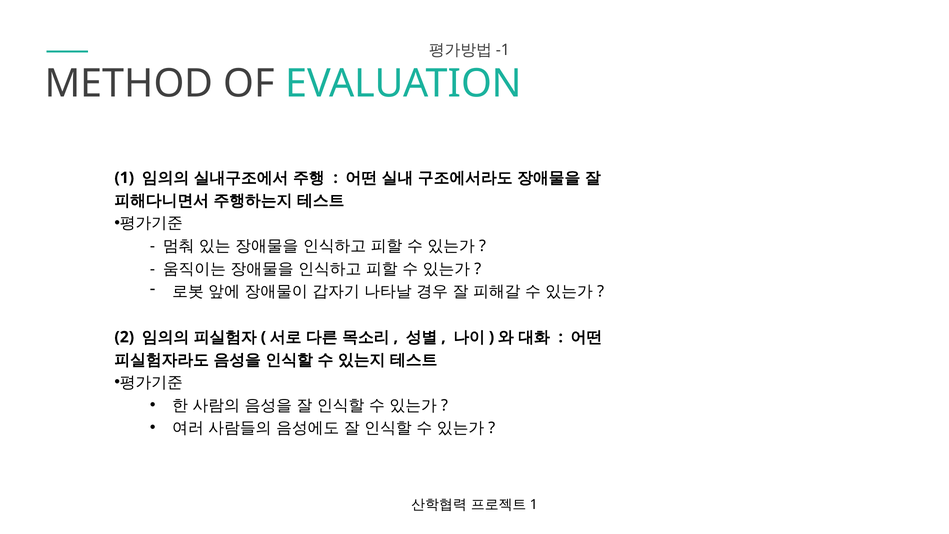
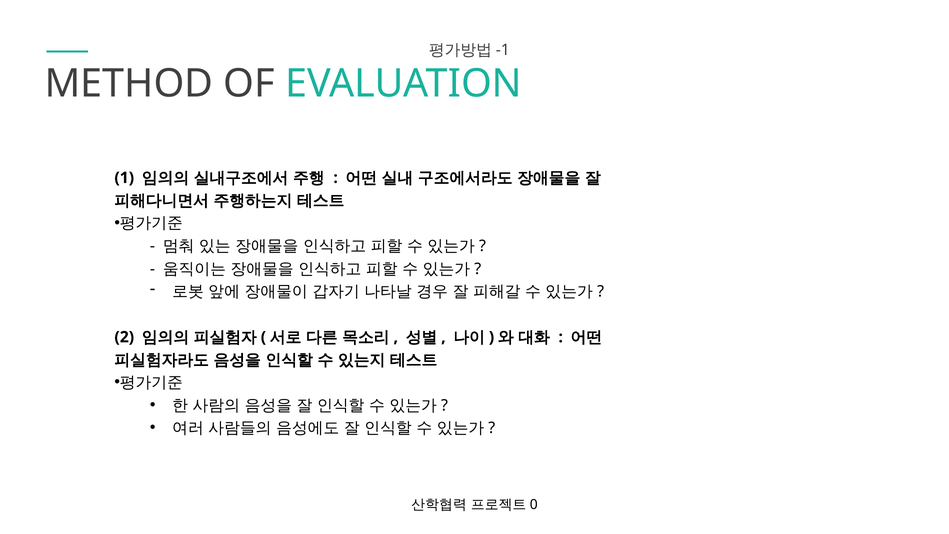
1 at (534, 504): 1 -> 0
